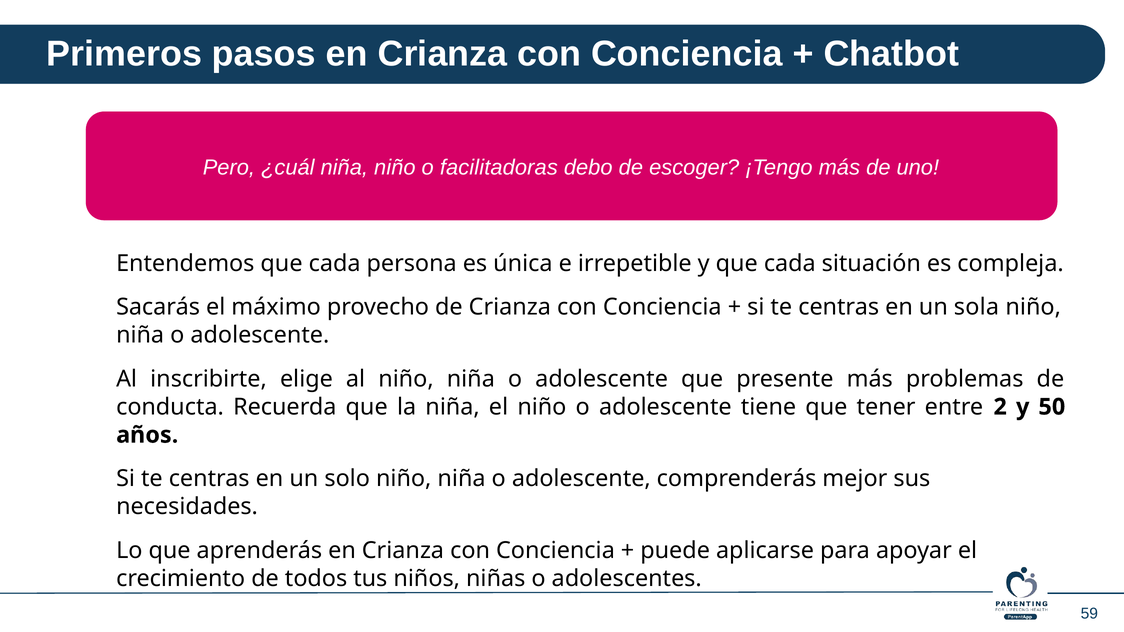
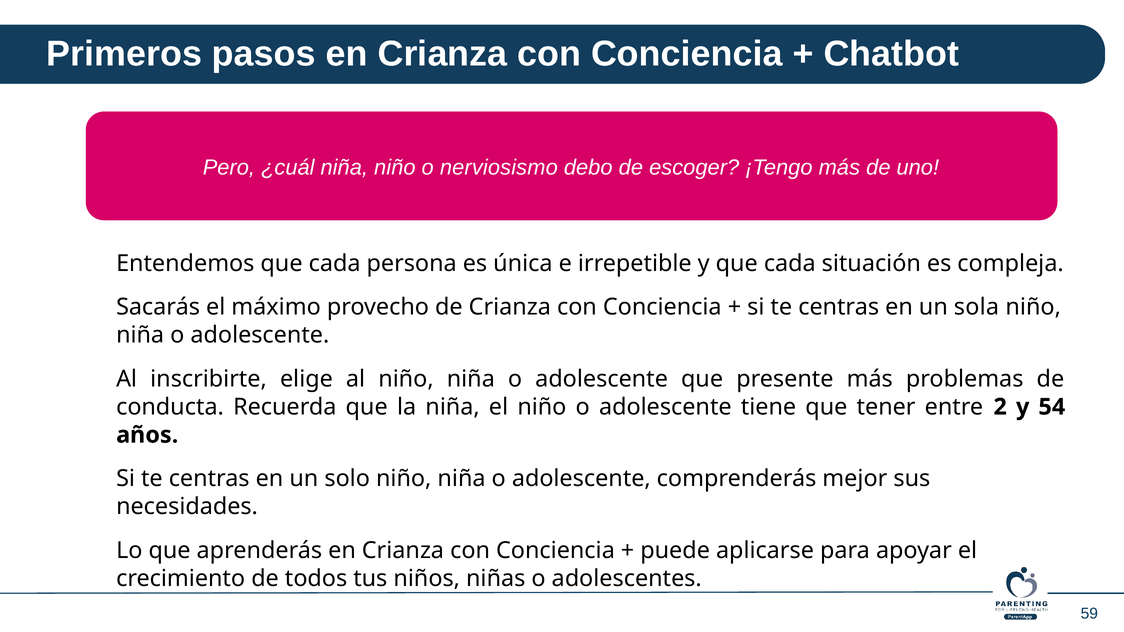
facilitadoras: facilitadoras -> nerviosismo
50: 50 -> 54
